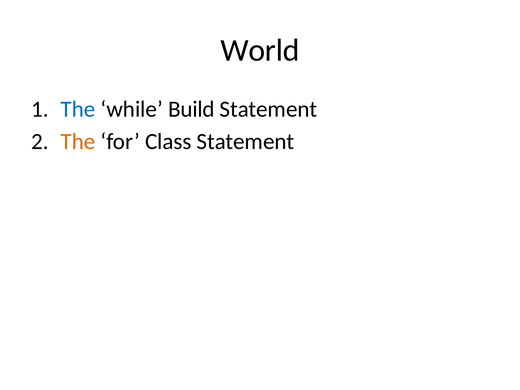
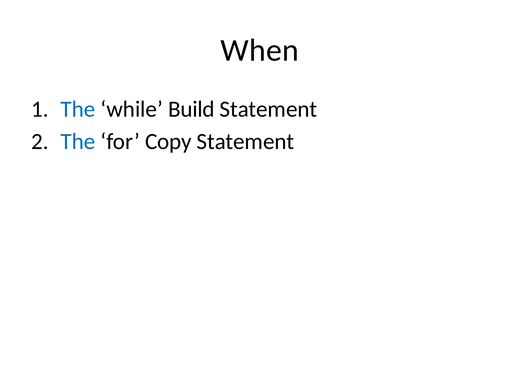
World: World -> When
The at (78, 141) colour: orange -> blue
Class: Class -> Copy
